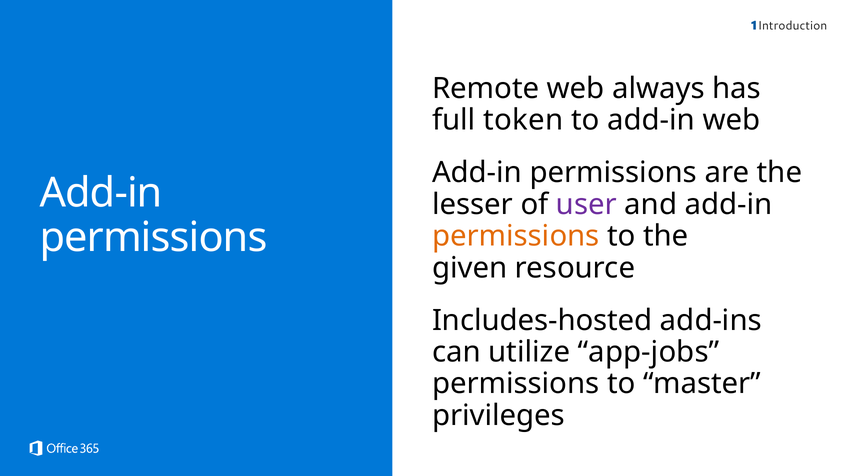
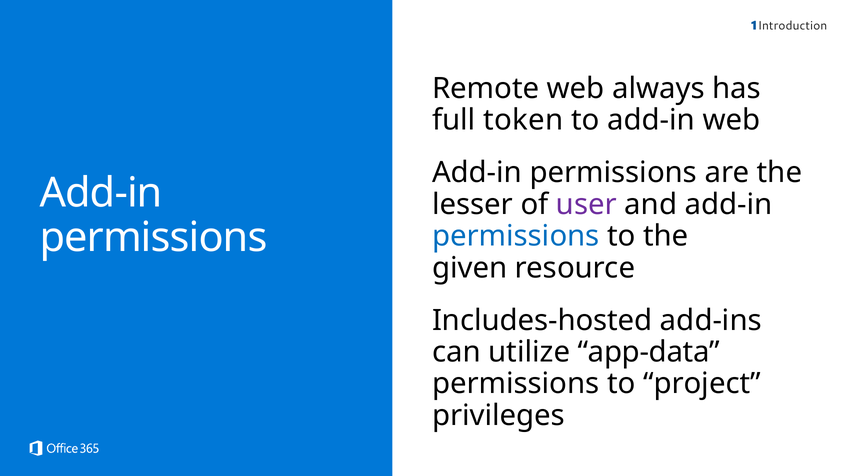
permissions at (516, 236) colour: orange -> blue
app-jobs: app-jobs -> app-data
master: master -> project
